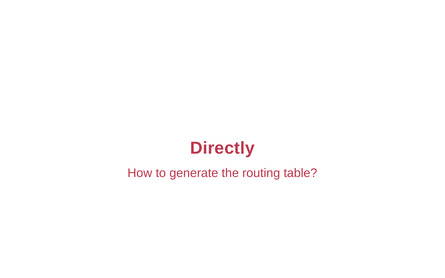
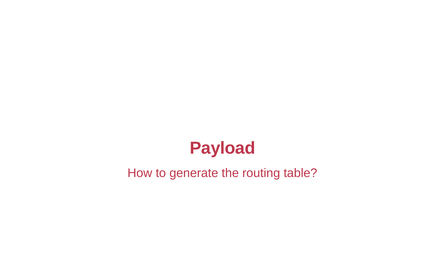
Directly: Directly -> Payload
